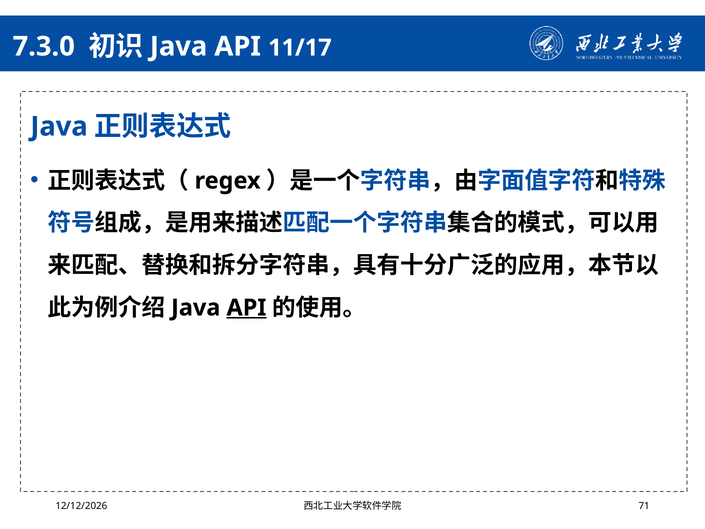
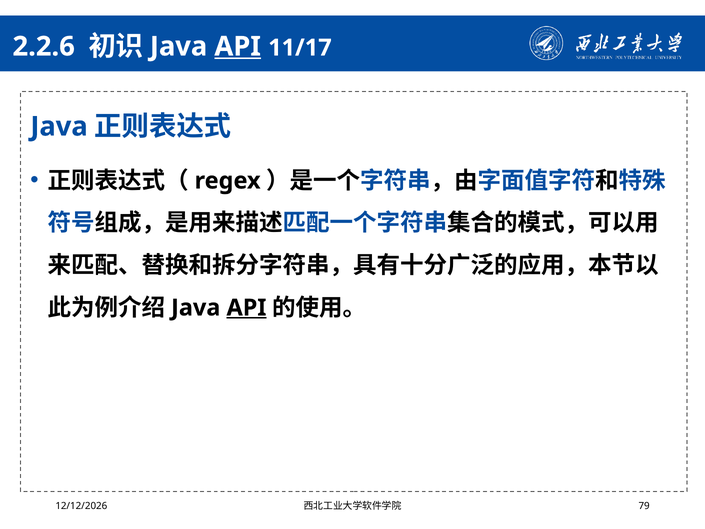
7.3.0: 7.3.0 -> 2.2.6
API at (238, 46) underline: none -> present
71: 71 -> 79
